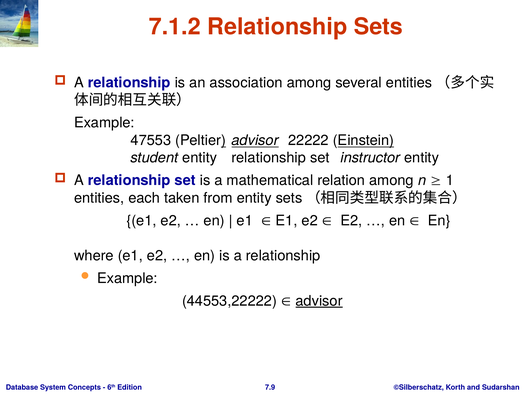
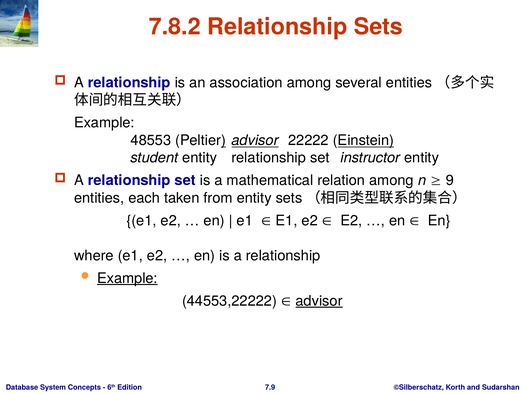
7.1.2: 7.1.2 -> 7.8.2
47553: 47553 -> 48553
1: 1 -> 9
Example at (127, 278) underline: none -> present
